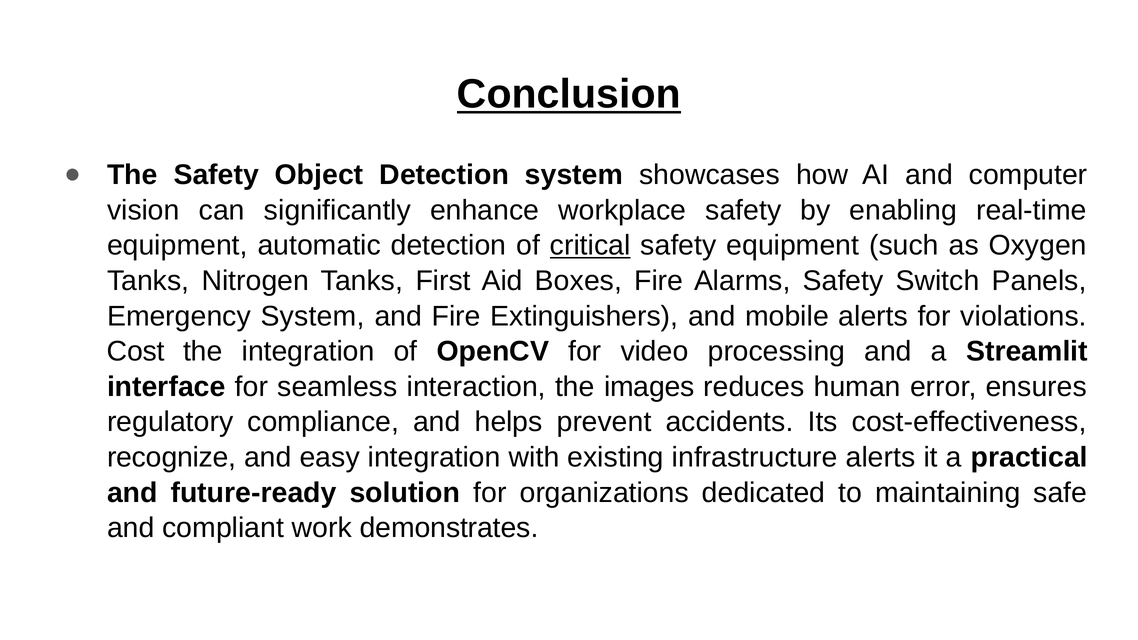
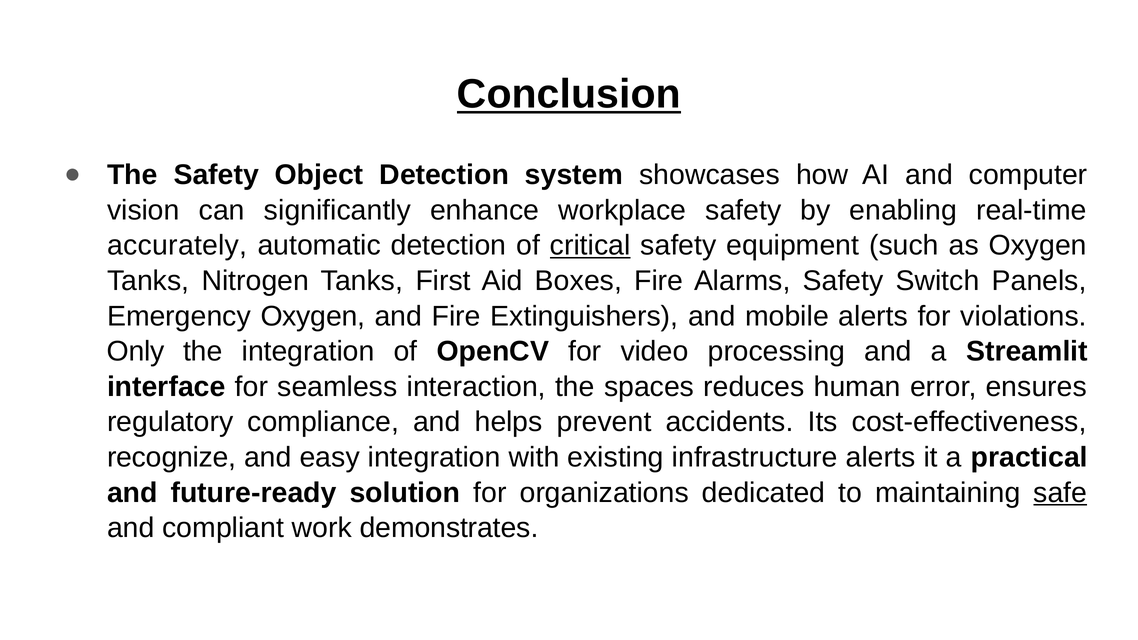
equipment at (177, 246): equipment -> accurately
Emergency System: System -> Oxygen
Cost: Cost -> Only
images: images -> spaces
safe underline: none -> present
